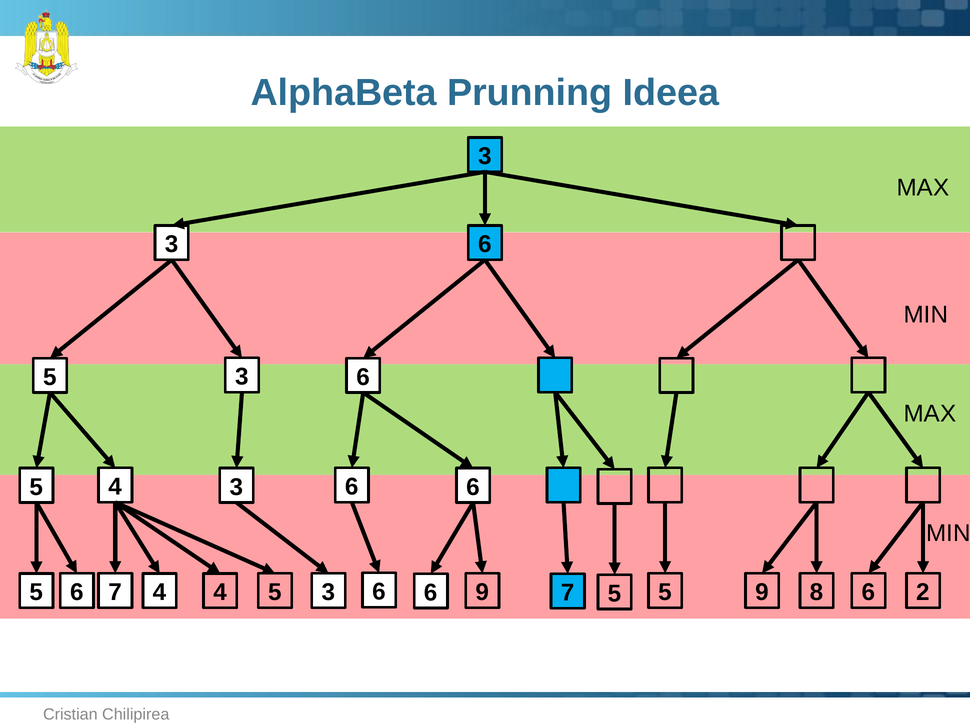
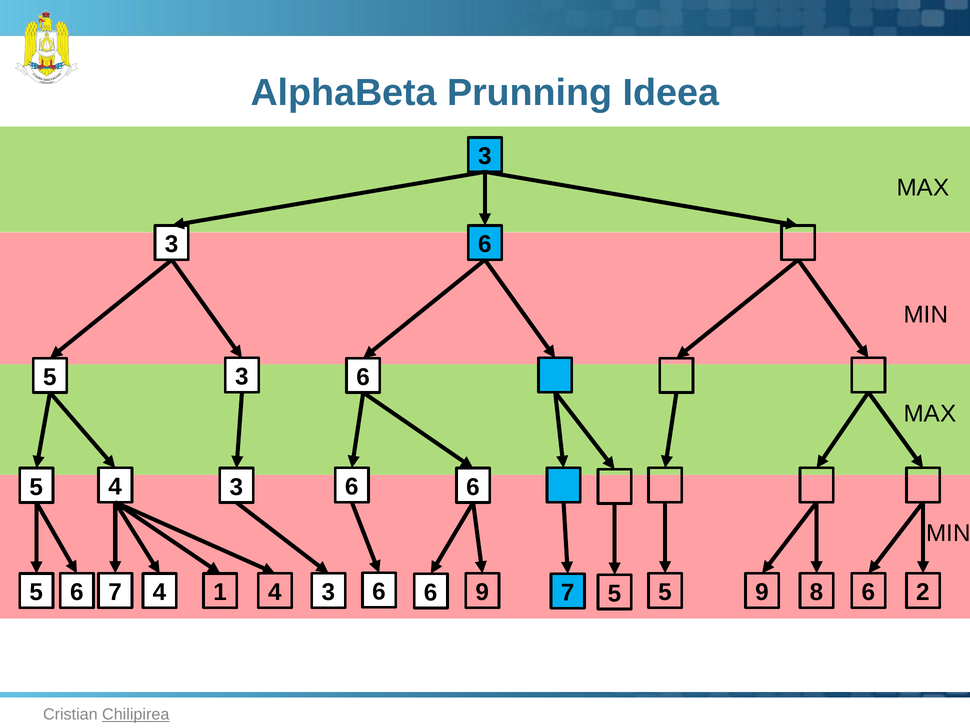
5 4: 4 -> 1
4 5: 5 -> 4
Chilipirea underline: none -> present
